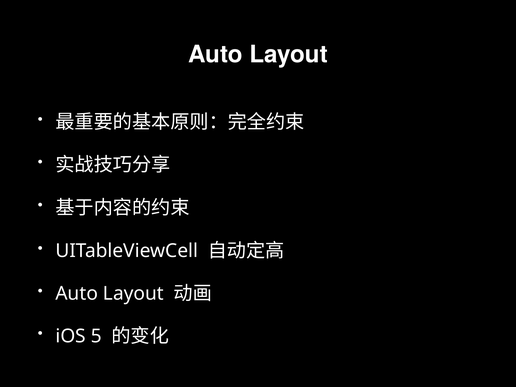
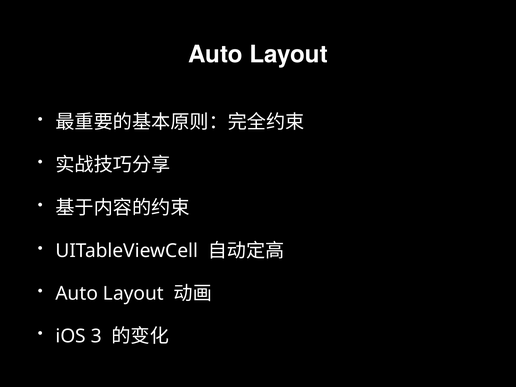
5: 5 -> 3
